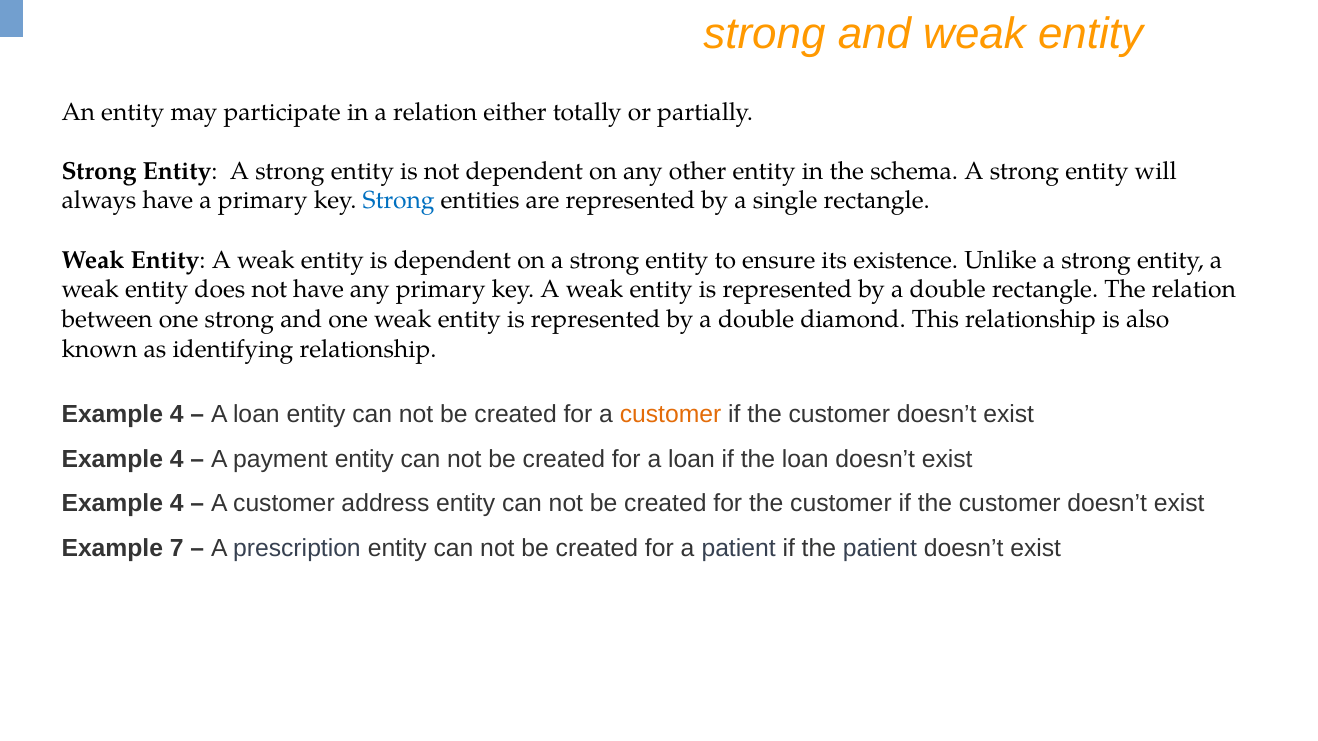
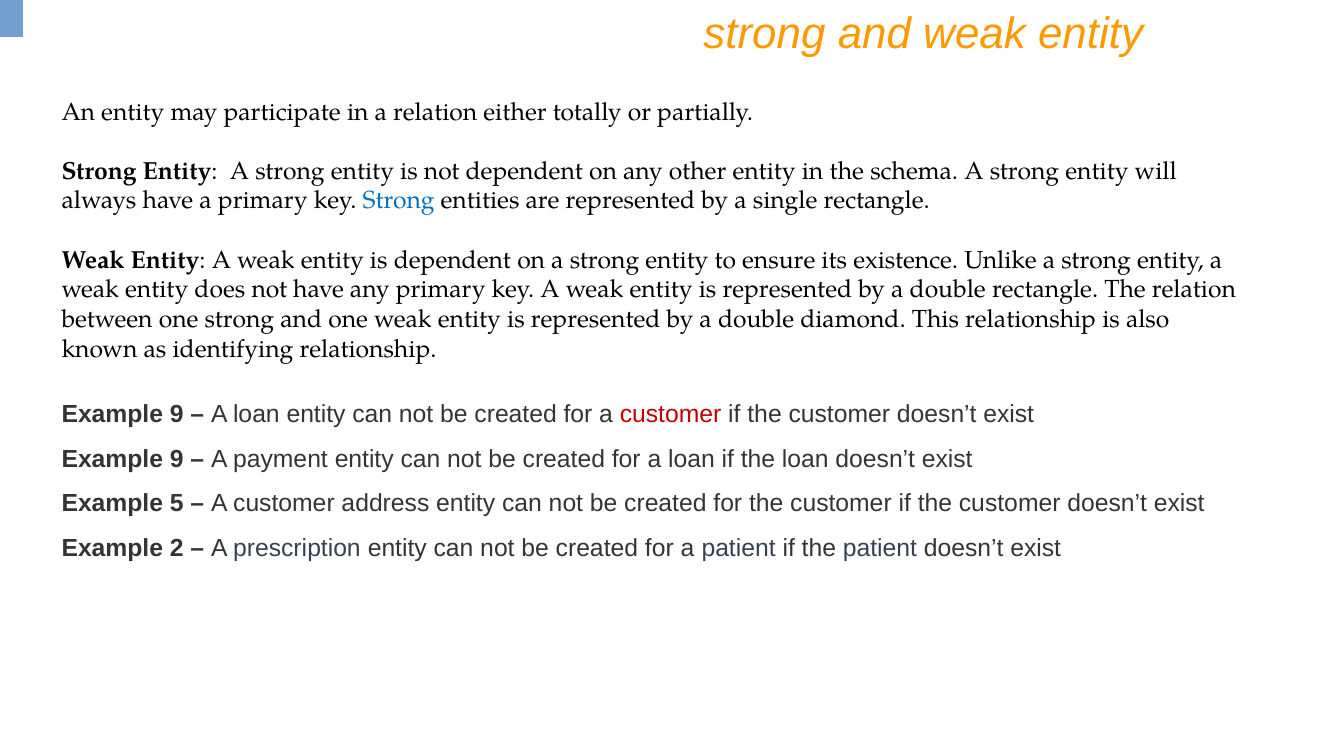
4 at (177, 415): 4 -> 9
customer at (671, 415) colour: orange -> red
4 at (177, 459): 4 -> 9
4 at (177, 504): 4 -> 5
7: 7 -> 2
